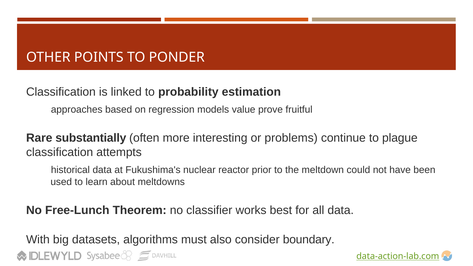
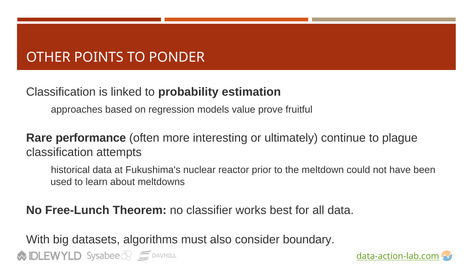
substantially: substantially -> performance
problems: problems -> ultimately
